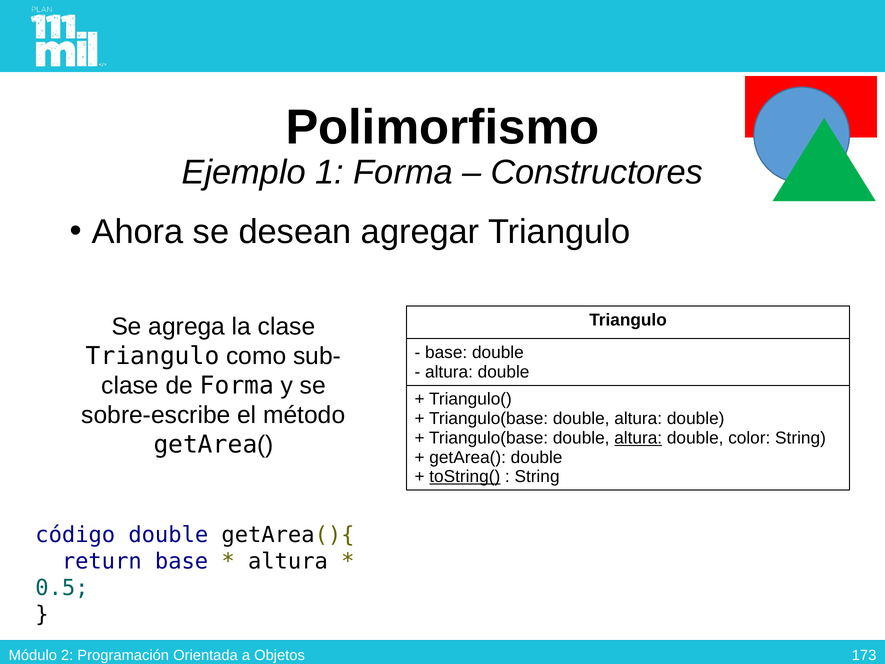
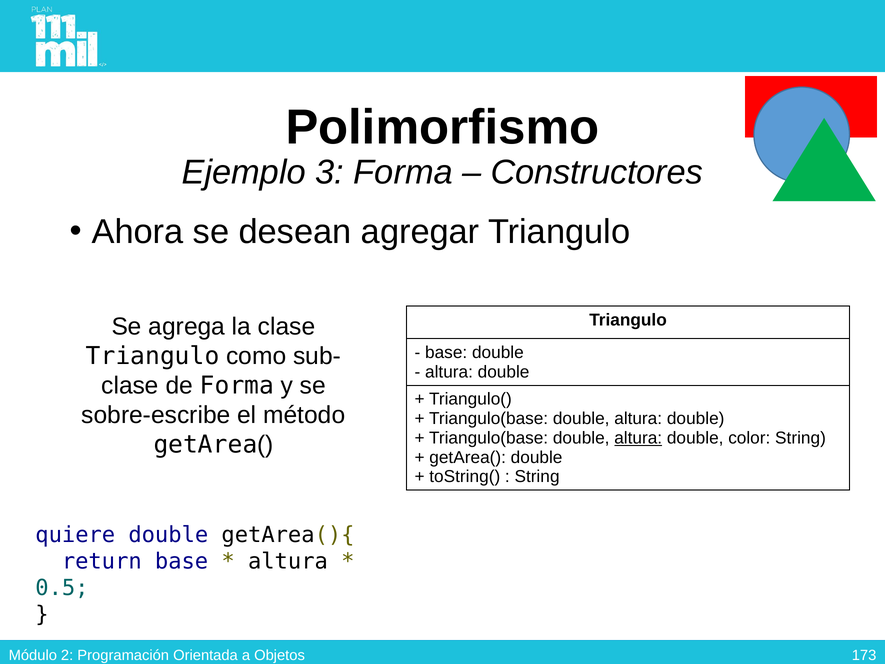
1: 1 -> 3
toString( underline: present -> none
código: código -> quiere
